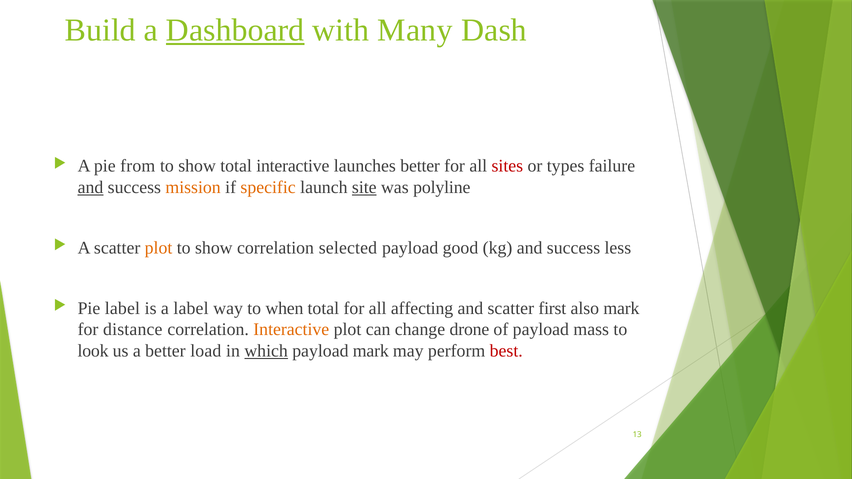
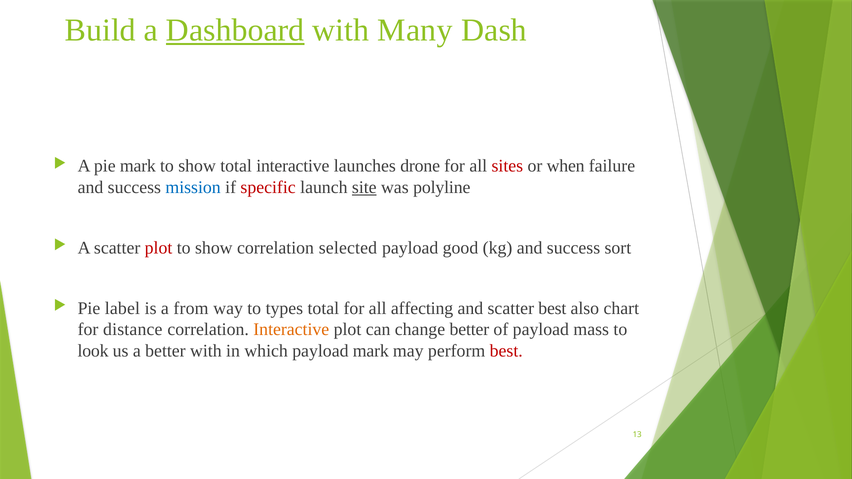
pie from: from -> mark
launches better: better -> drone
types: types -> when
and at (90, 187) underline: present -> none
mission colour: orange -> blue
specific colour: orange -> red
plot at (159, 248) colour: orange -> red
less: less -> sort
a label: label -> from
when: when -> types
scatter first: first -> best
also mark: mark -> chart
change drone: drone -> better
better load: load -> with
which underline: present -> none
